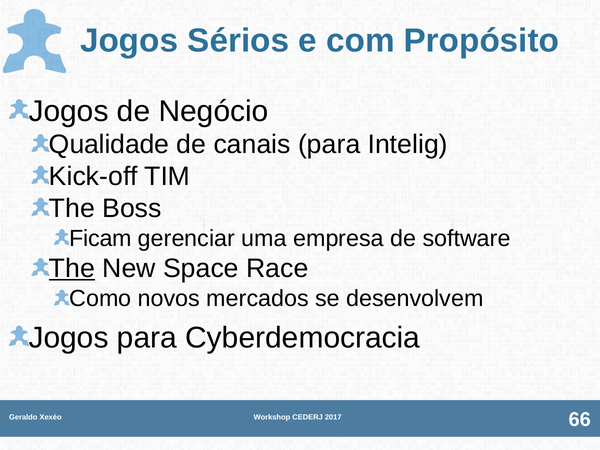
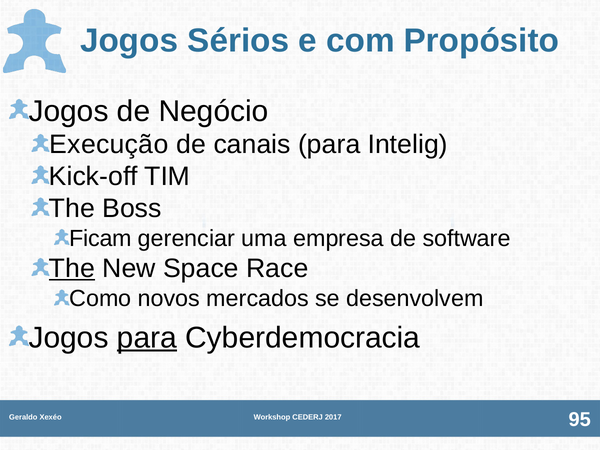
Qualidade: Qualidade -> Execução
para at (147, 338) underline: none -> present
66: 66 -> 95
